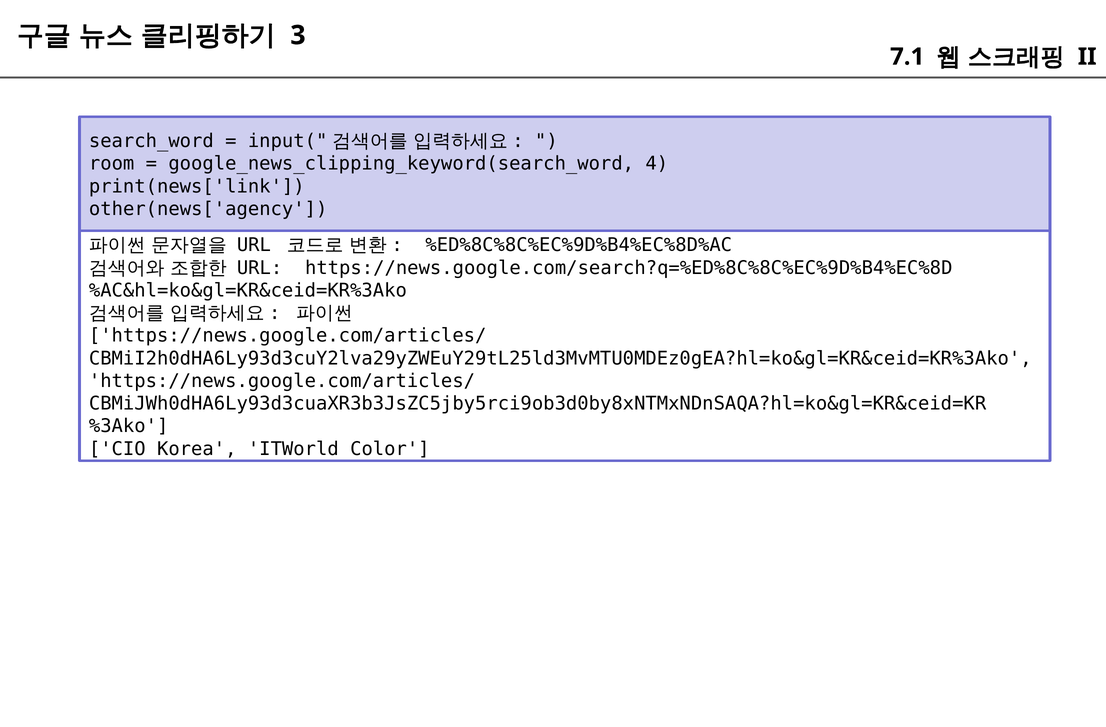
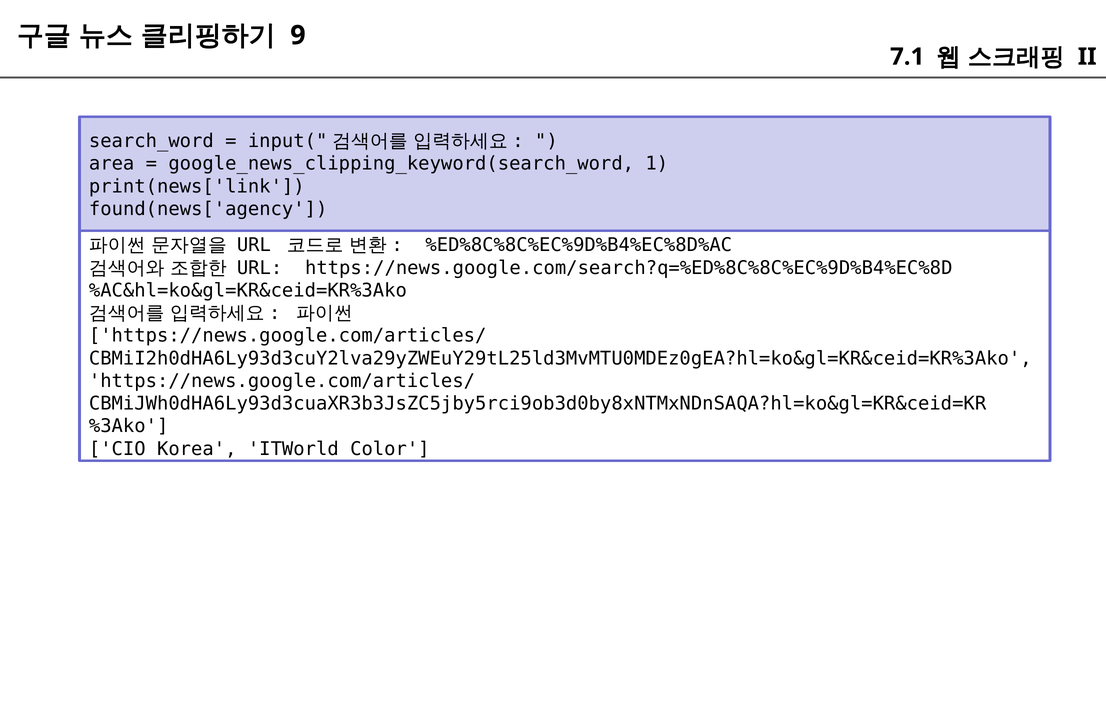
3: 3 -> 9
room: room -> area
4: 4 -> 1
other(news['agency: other(news['agency -> found(news['agency
